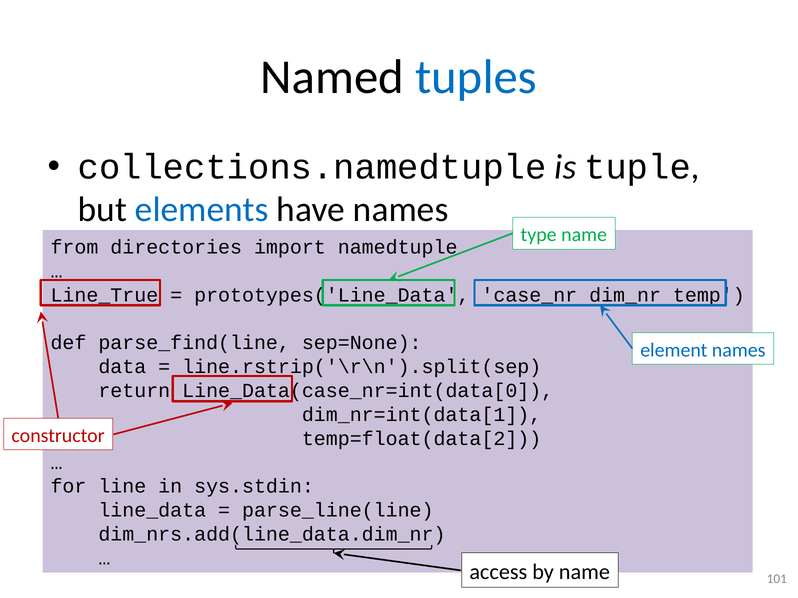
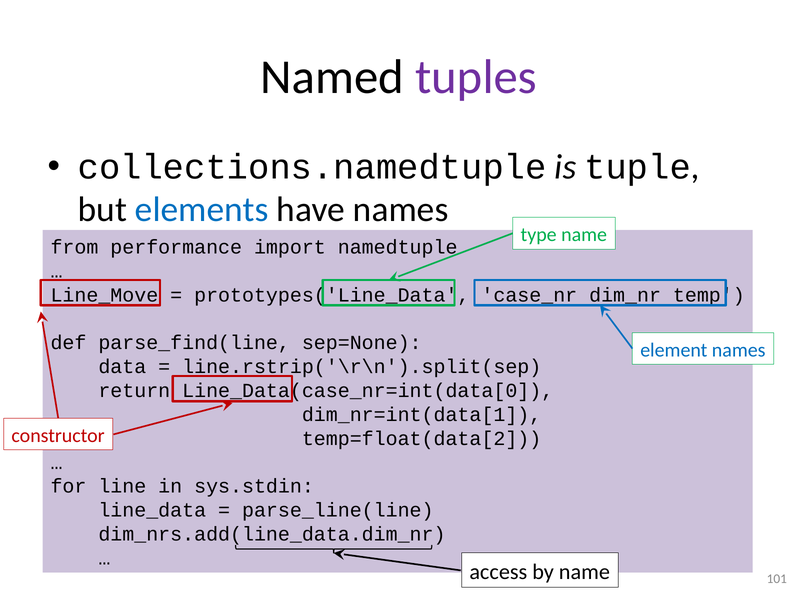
tuples colour: blue -> purple
directories: directories -> performance
Line_True: Line_True -> Line_Move
